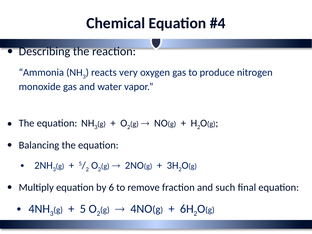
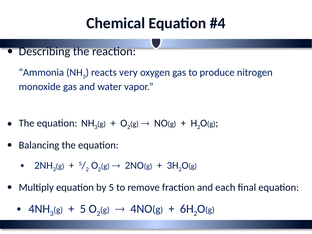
by 6: 6 -> 5
such: such -> each
